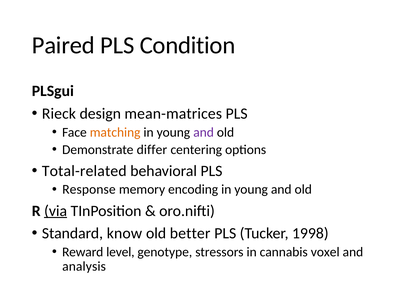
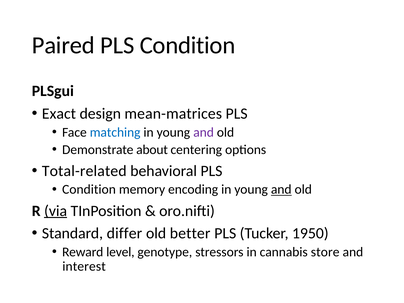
Rieck: Rieck -> Exact
matching colour: orange -> blue
differ: differ -> about
Response at (89, 189): Response -> Condition
and at (281, 189) underline: none -> present
know: know -> differ
1998: 1998 -> 1950
voxel: voxel -> store
analysis: analysis -> interest
